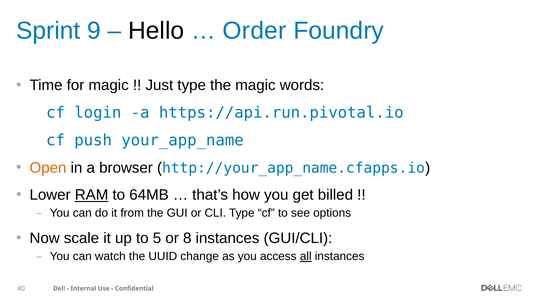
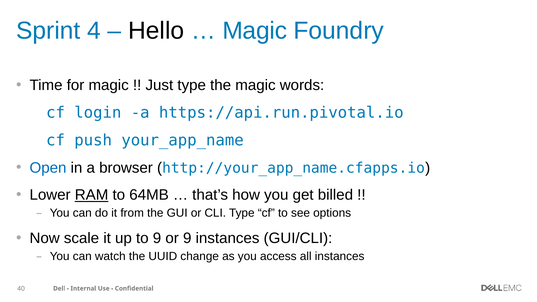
9: 9 -> 4
Order at (254, 31): Order -> Magic
Open colour: orange -> blue
to 5: 5 -> 9
or 8: 8 -> 9
all underline: present -> none
